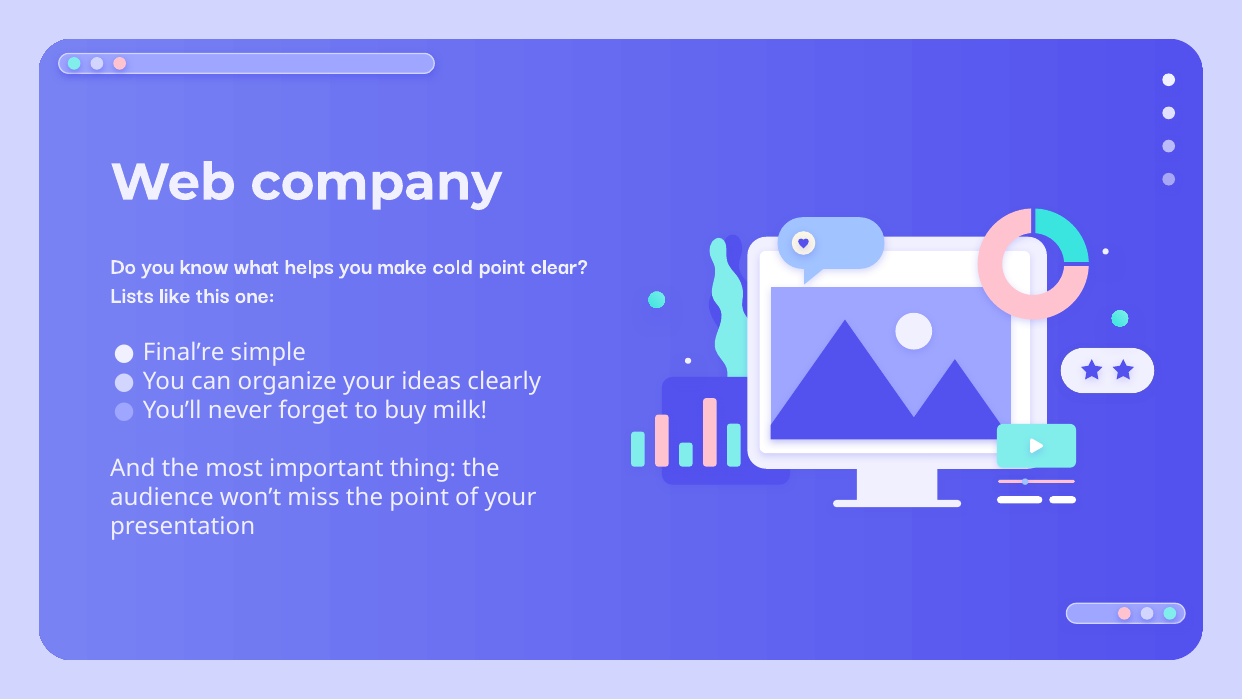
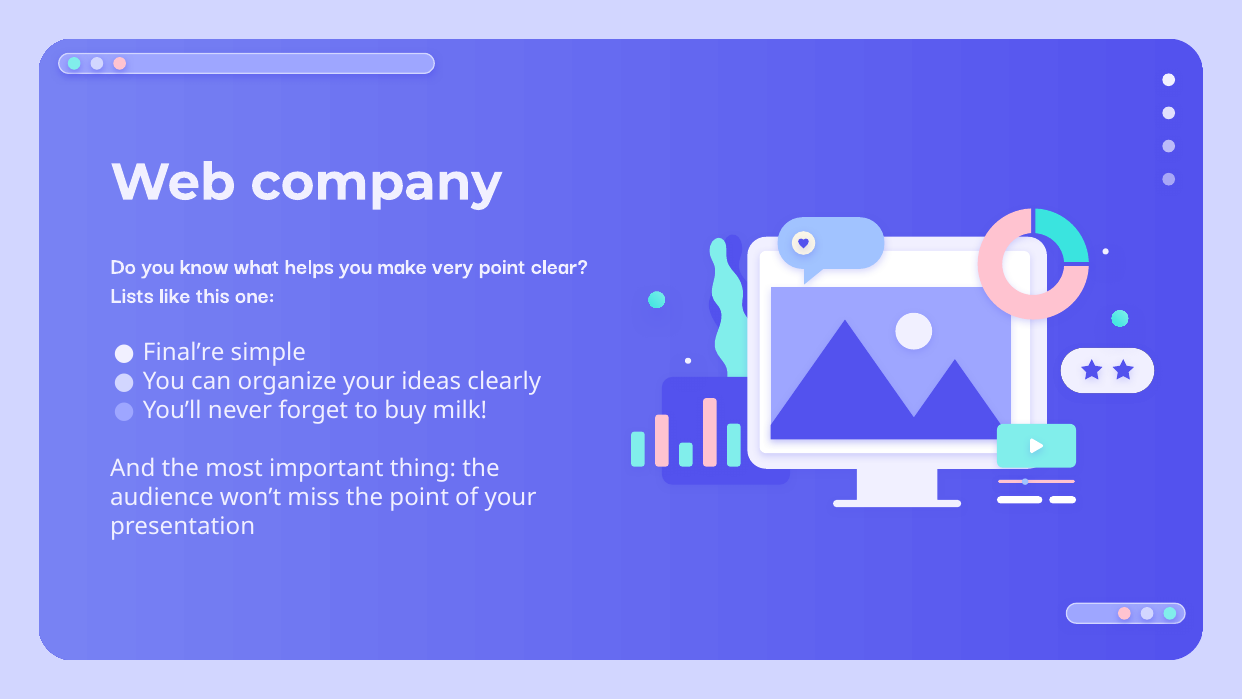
cold: cold -> very
